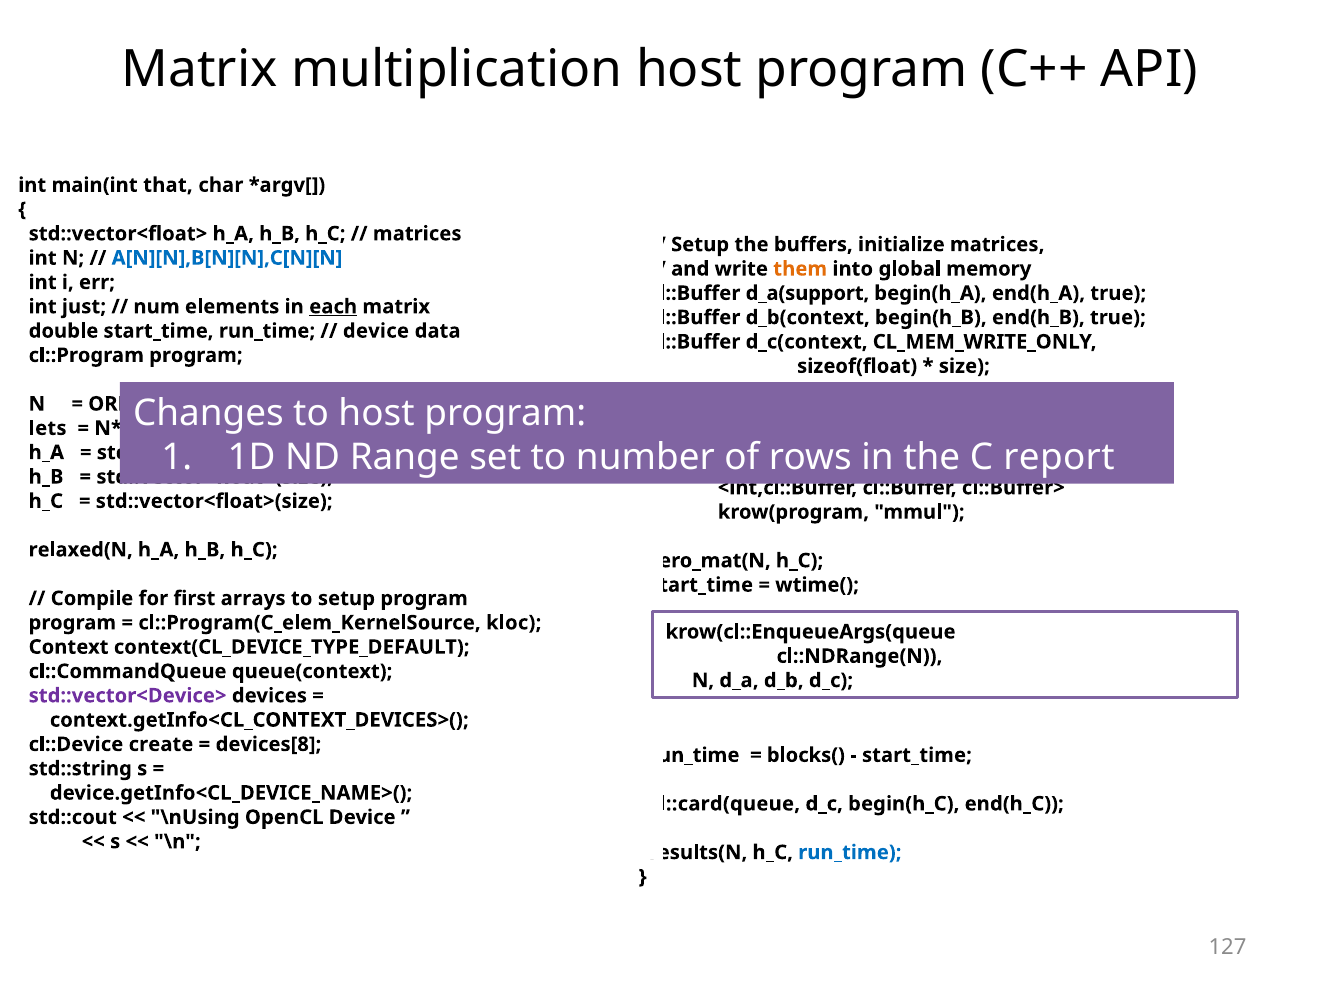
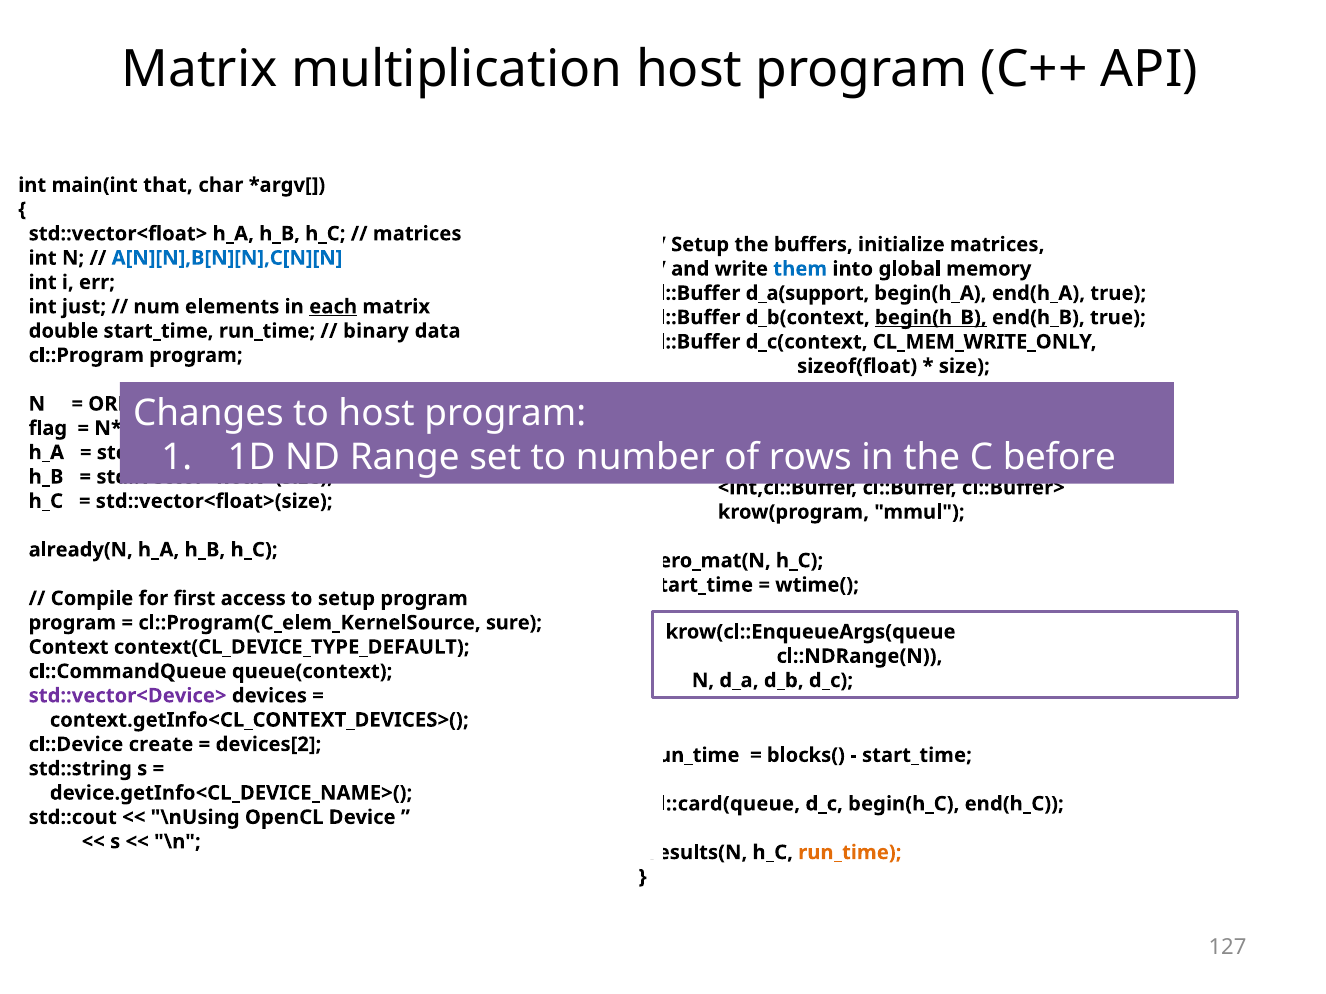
them colour: orange -> blue
begin(h_B underline: none -> present
device at (376, 331): device -> binary
lets: lets -> flag
report: report -> before
relaxed(N: relaxed(N -> already(N
arrays: arrays -> access
kloc: kloc -> sure
devices[8: devices[8 -> devices[2
run_time at (850, 853) colour: blue -> orange
